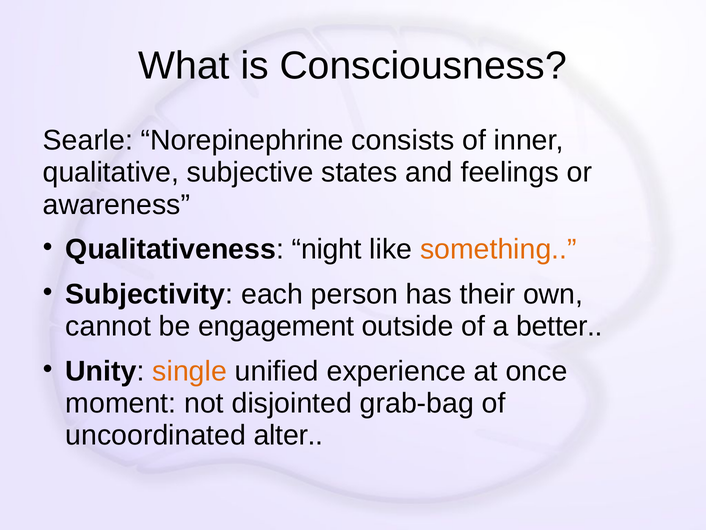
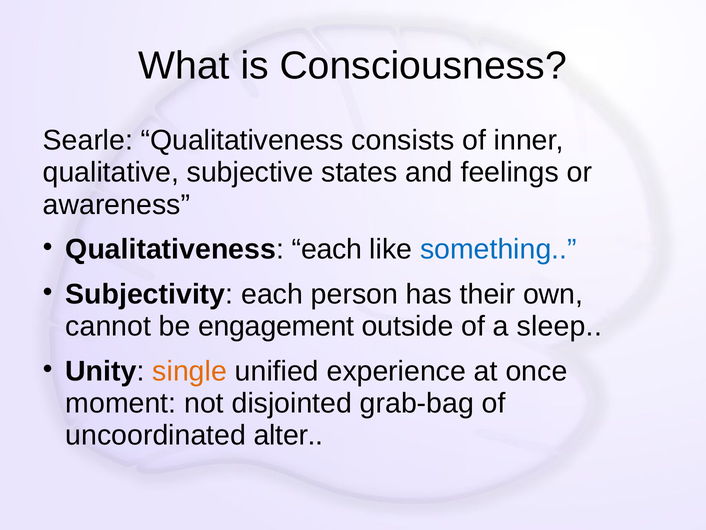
Searle Norepinephrine: Norepinephrine -> Qualitativeness
Qualitativeness night: night -> each
something colour: orange -> blue
better: better -> sleep
